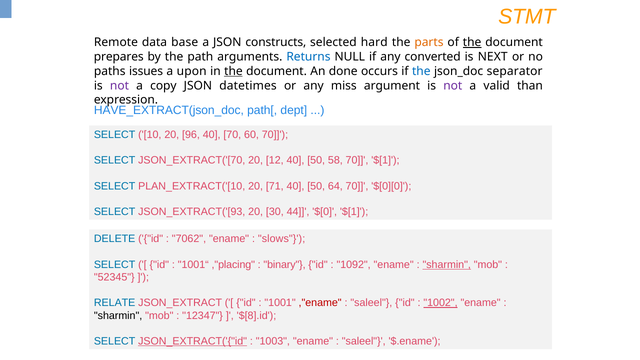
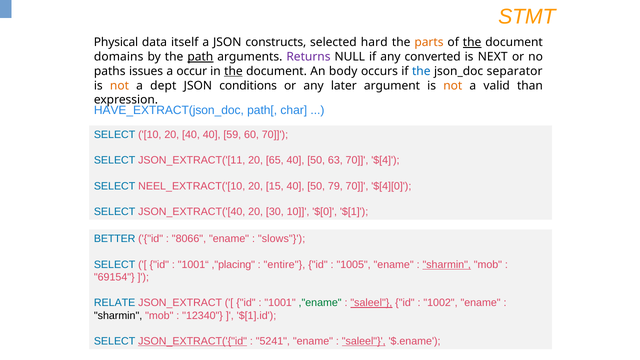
Remote: Remote -> Physical
base: base -> itself
prepares: prepares -> domains
path underline: none -> present
Returns colour: blue -> purple
upon: upon -> occur
done: done -> body
not at (119, 86) colour: purple -> orange
copy: copy -> dept
datetimes: datetimes -> conditions
miss: miss -> later
not at (453, 86) colour: purple -> orange
dept: dept -> char
20 96: 96 -> 40
40 70: 70 -> 59
JSON_EXTRACT('[70: JSON_EXTRACT('[70 -> JSON_EXTRACT('[11
12: 12 -> 65
58: 58 -> 63
70 $[1: $[1 -> $[4
PLAN_EXTRACT('[10: PLAN_EXTRACT('[10 -> NEEL_EXTRACT('[10
71: 71 -> 15
64: 64 -> 79
$[0][0: $[0][0 -> $[4][0
JSON_EXTRACT('[93: JSON_EXTRACT('[93 -> JSON_EXTRACT('[40
30 44: 44 -> 10
DELETE: DELETE -> BETTER
7062: 7062 -> 8066
binary: binary -> entire
1092: 1092 -> 1005
52345: 52345 -> 69154
,"ename colour: red -> green
saleel at (371, 303) underline: none -> present
1002 underline: present -> none
12347: 12347 -> 12340
$[8].id: $[8].id -> $[1].id
1003: 1003 -> 5241
saleel at (364, 341) underline: none -> present
